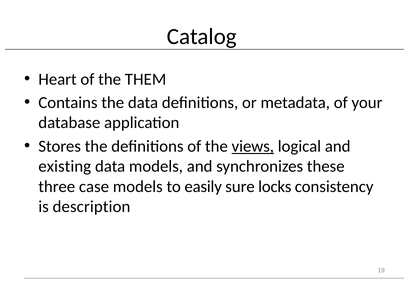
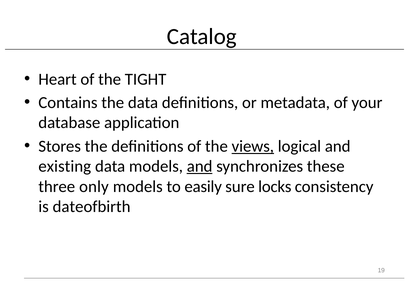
THEM: THEM -> TIGHT
and at (200, 166) underline: none -> present
case: case -> only
description: description -> dateofbirth
